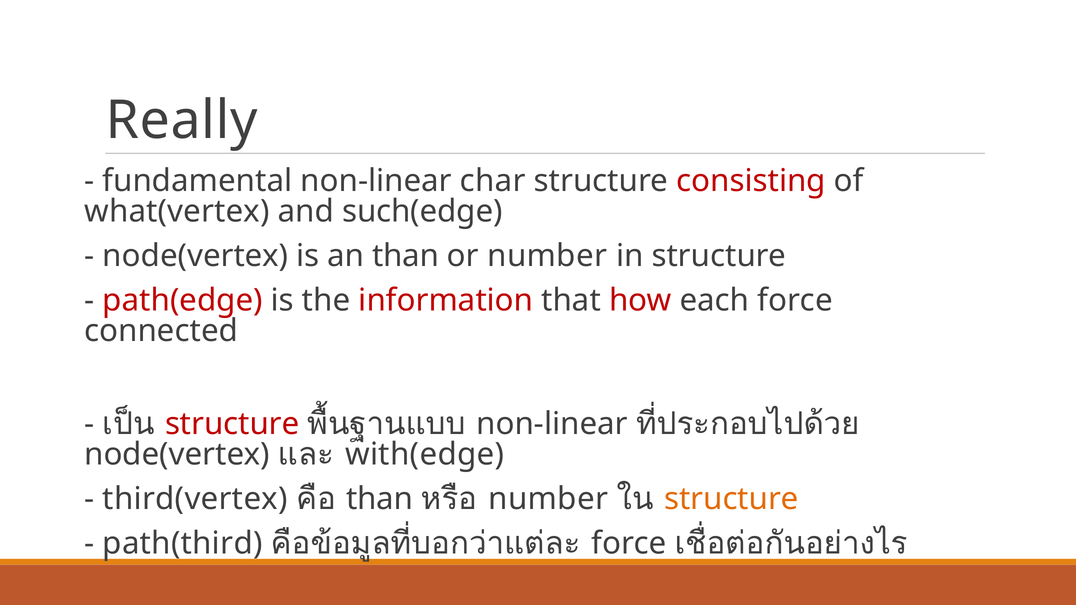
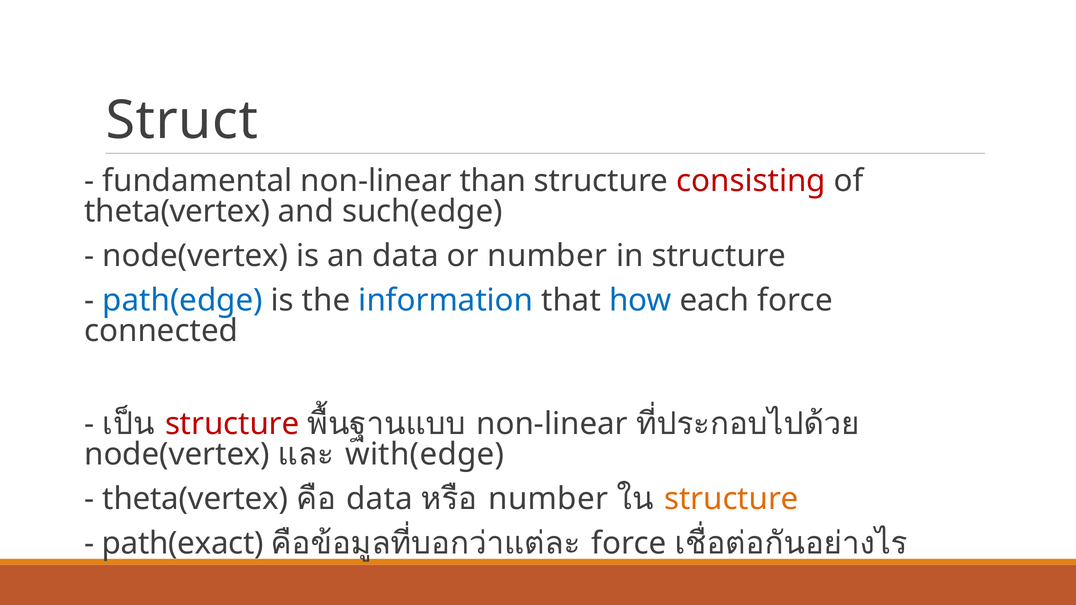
Really: Really -> Struct
char: char -> than
what(vertex at (177, 212): what(vertex -> theta(vertex
an than: than -> data
path(edge colour: red -> blue
information colour: red -> blue
how colour: red -> blue
third(vertex at (195, 499): third(vertex -> theta(vertex
than at (380, 499): than -> data
path(third: path(third -> path(exact
